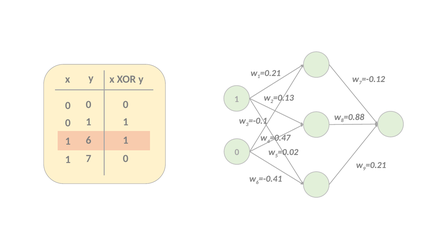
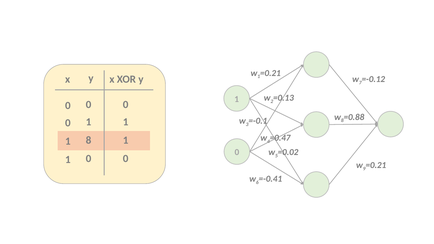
1 6: 6 -> 8
7 at (89, 159): 7 -> 0
